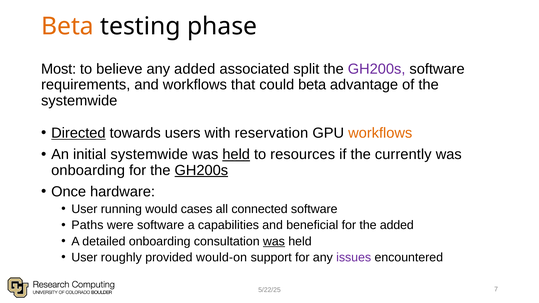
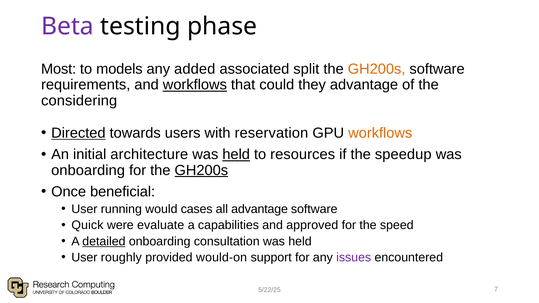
Beta at (67, 26) colour: orange -> purple
believe: believe -> models
GH200s at (377, 69) colour: purple -> orange
workflows at (195, 85) underline: none -> present
could beta: beta -> they
systemwide at (79, 101): systemwide -> considering
initial systemwide: systemwide -> architecture
currently: currently -> speedup
hardware: hardware -> beneficial
all connected: connected -> advantage
Paths: Paths -> Quick
were software: software -> evaluate
beneficial: beneficial -> approved
the added: added -> speed
detailed underline: none -> present
was at (274, 241) underline: present -> none
